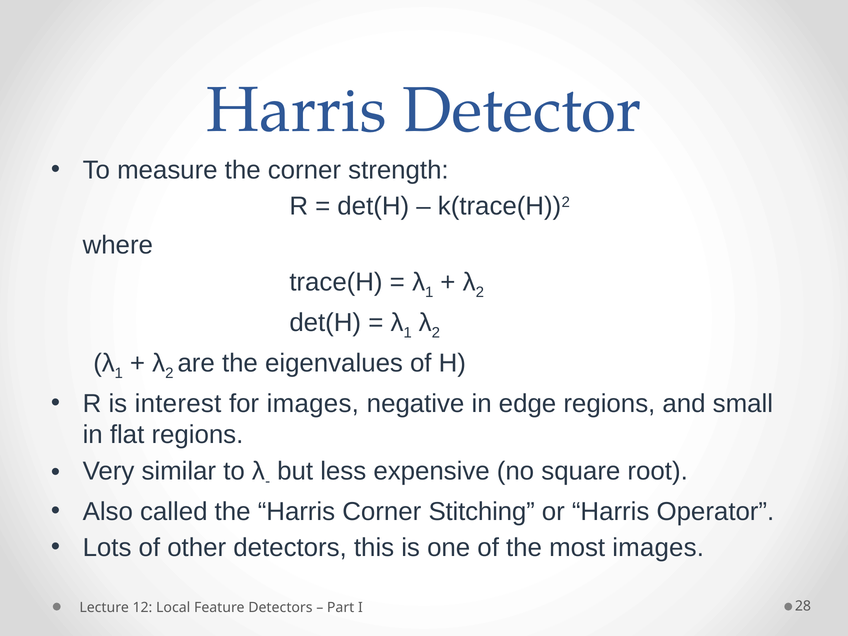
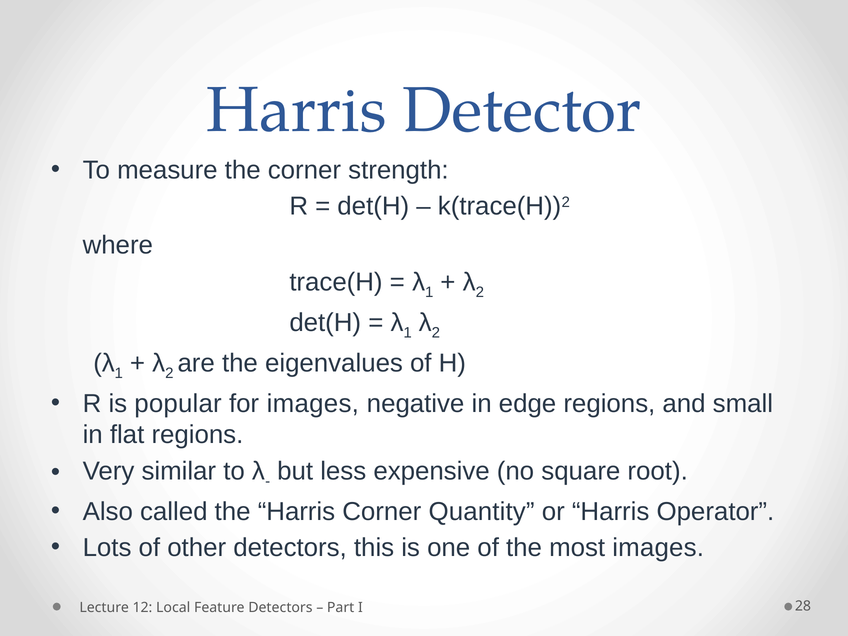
interest: interest -> popular
Stitching: Stitching -> Quantity
